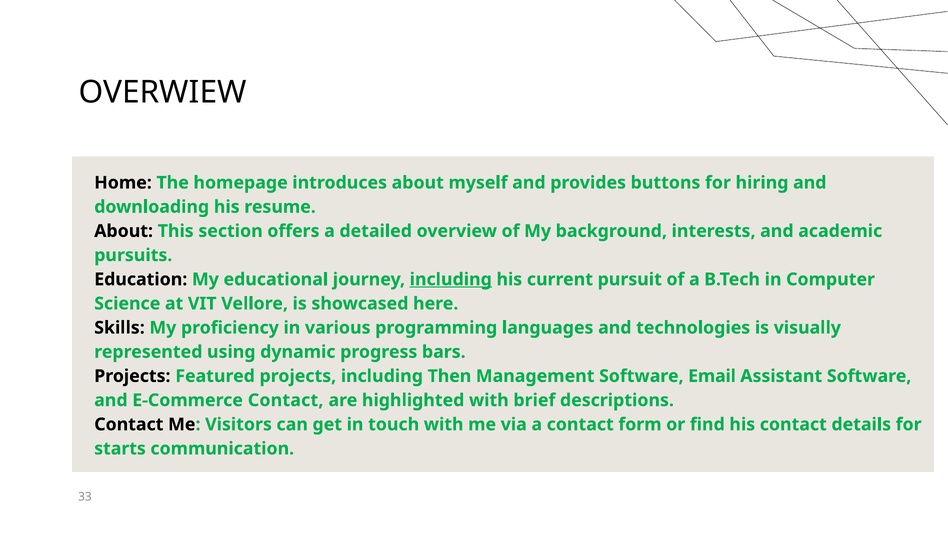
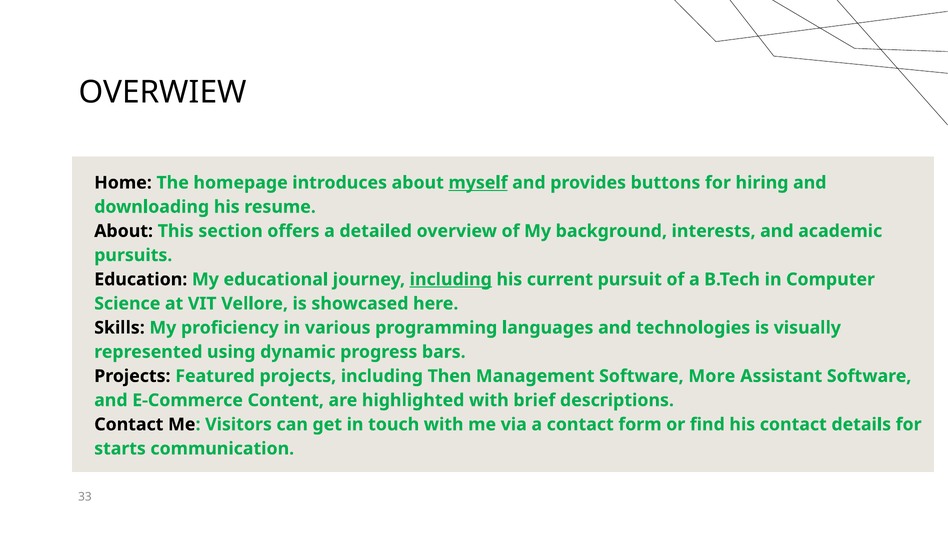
myself underline: none -> present
Email: Email -> More
E-Commerce Contact: Contact -> Content
